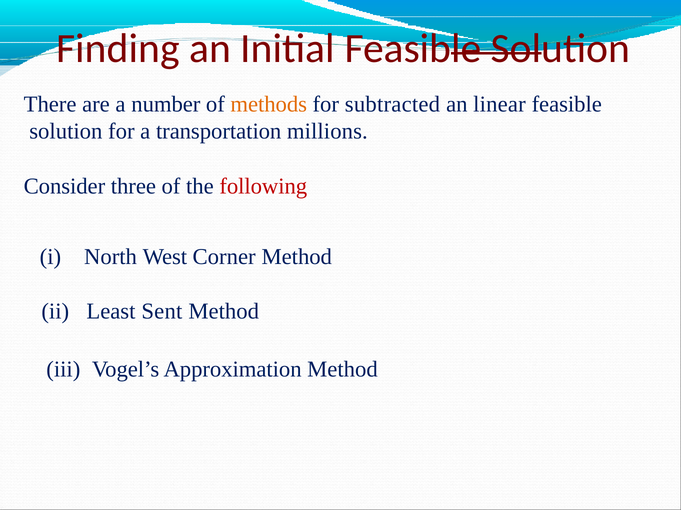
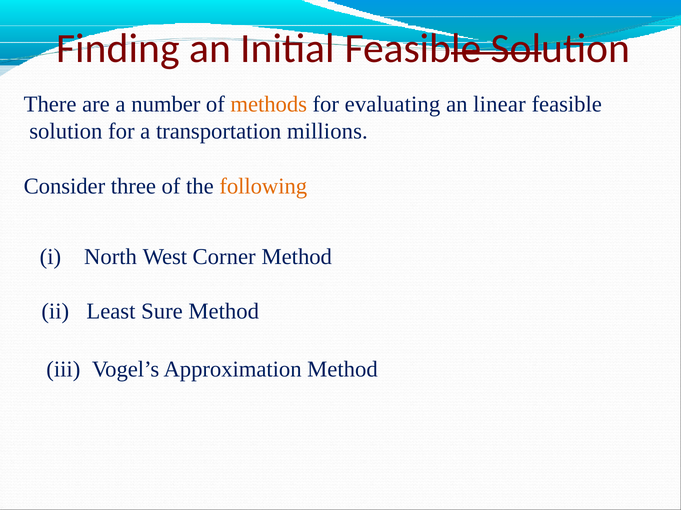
subtracted: subtracted -> evaluating
following colour: red -> orange
Sent: Sent -> Sure
